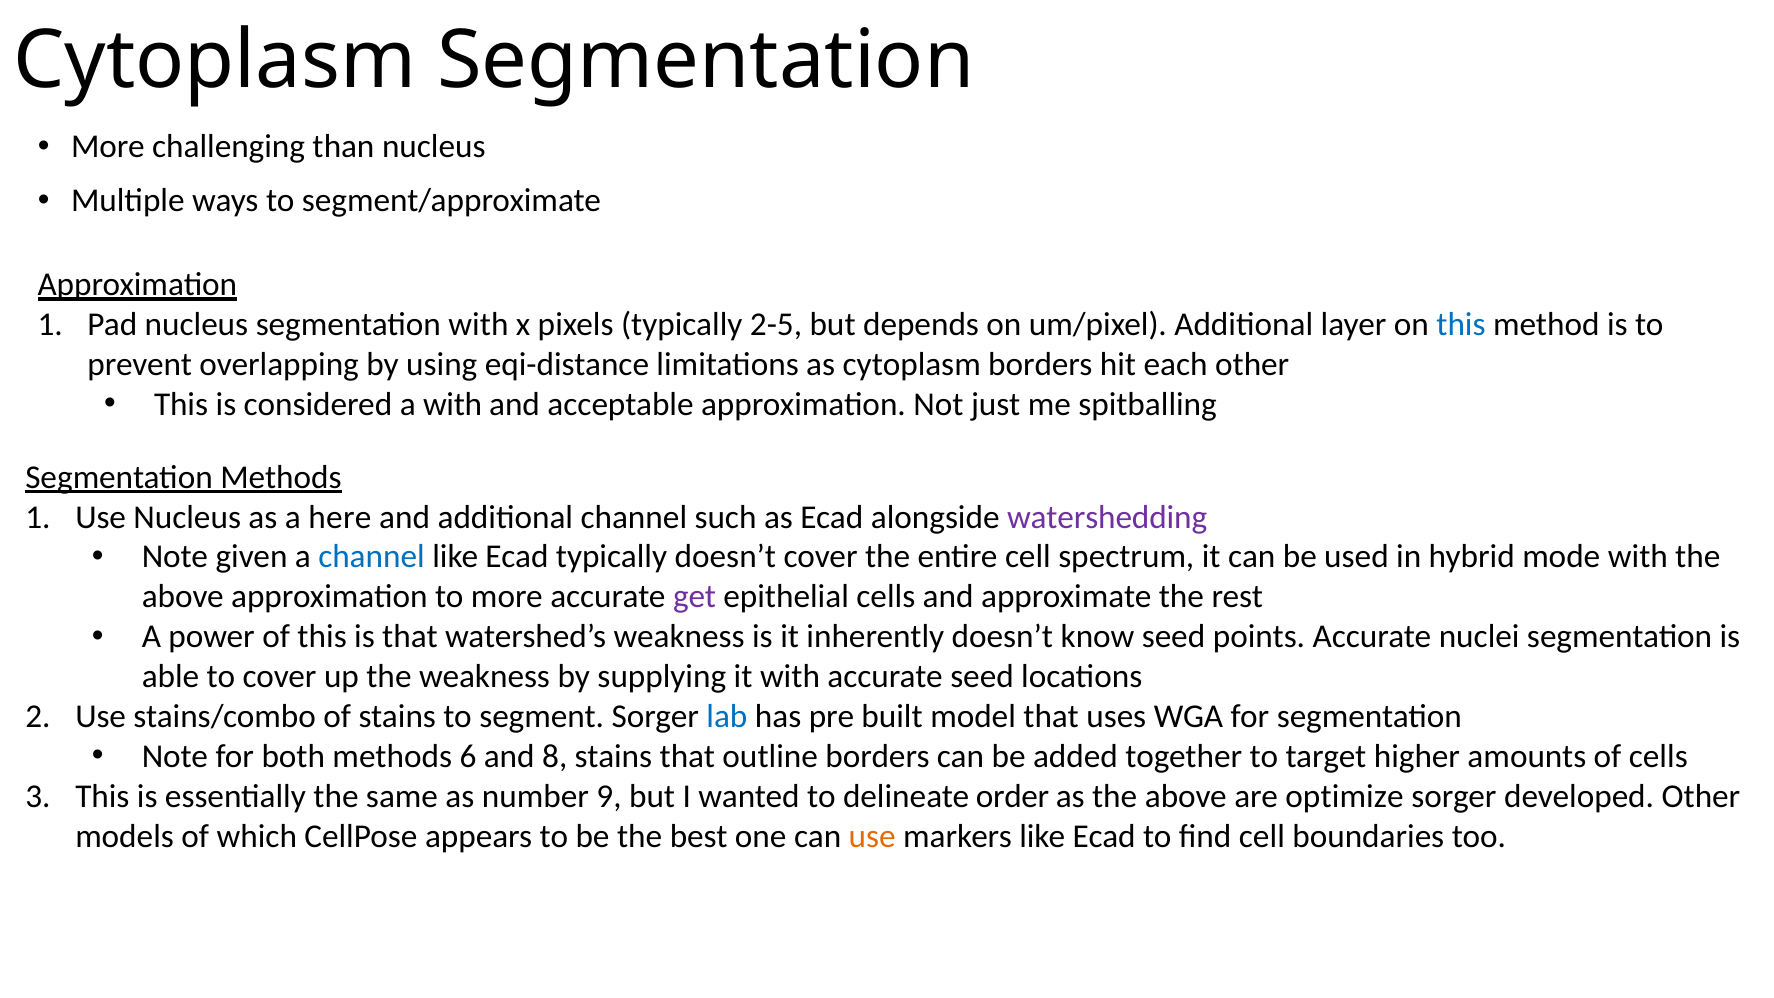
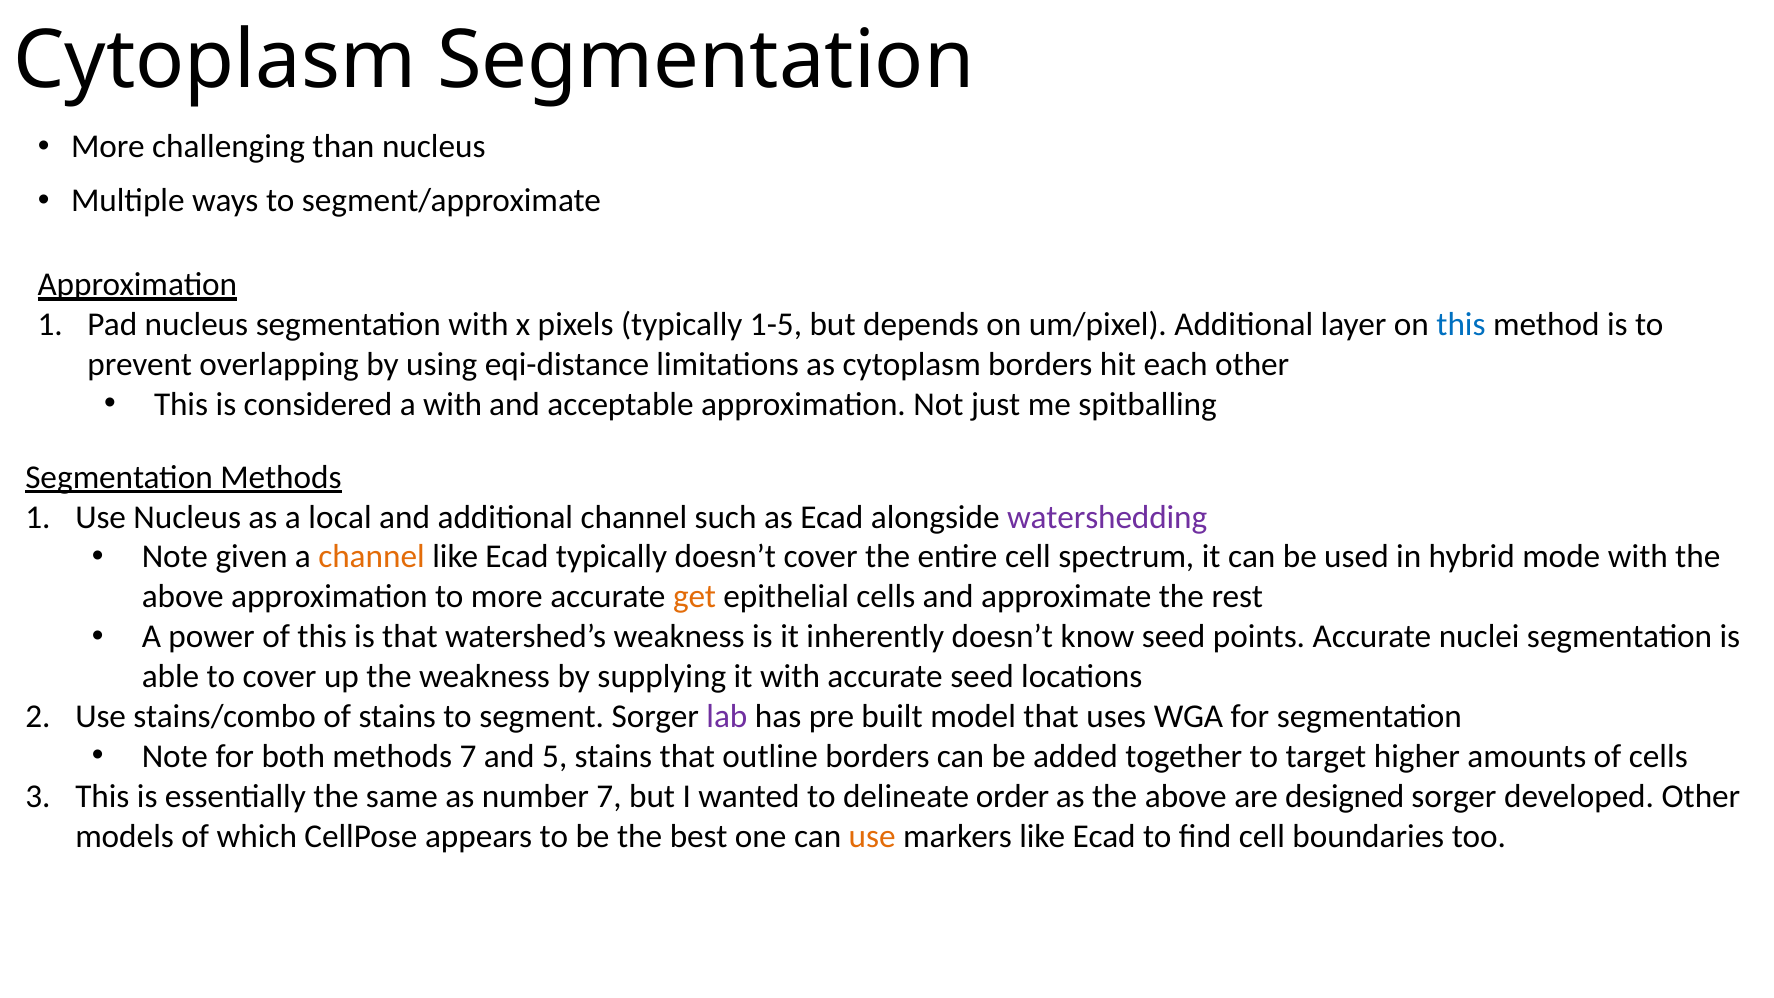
2-5: 2-5 -> 1-5
here: here -> local
channel at (371, 557) colour: blue -> orange
get colour: purple -> orange
lab colour: blue -> purple
methods 6: 6 -> 7
8: 8 -> 5
number 9: 9 -> 7
optimize: optimize -> designed
